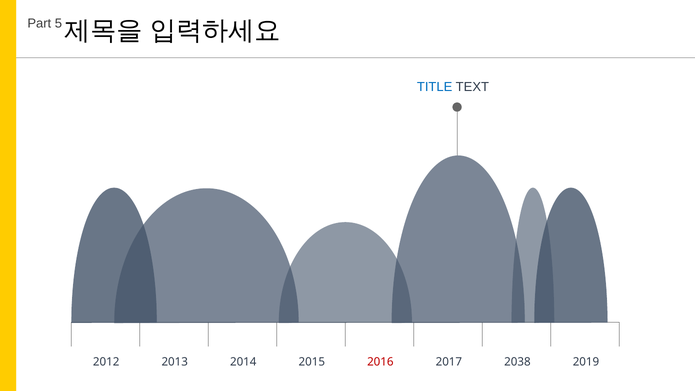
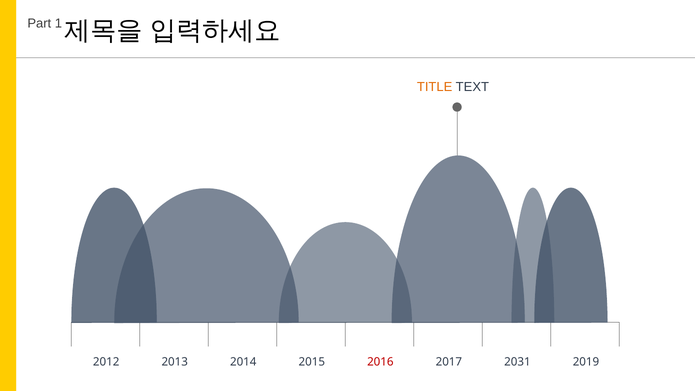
5: 5 -> 1
TITLE colour: blue -> orange
2038: 2038 -> 2031
